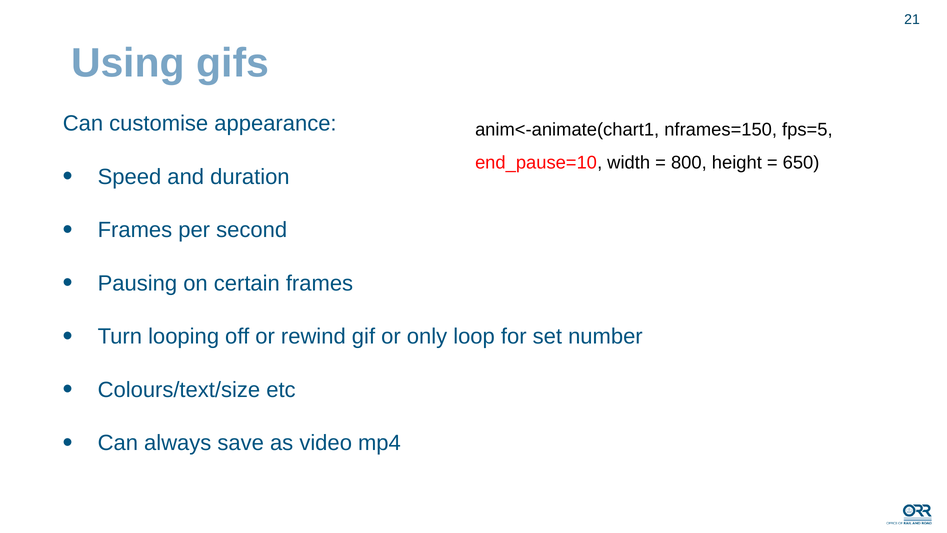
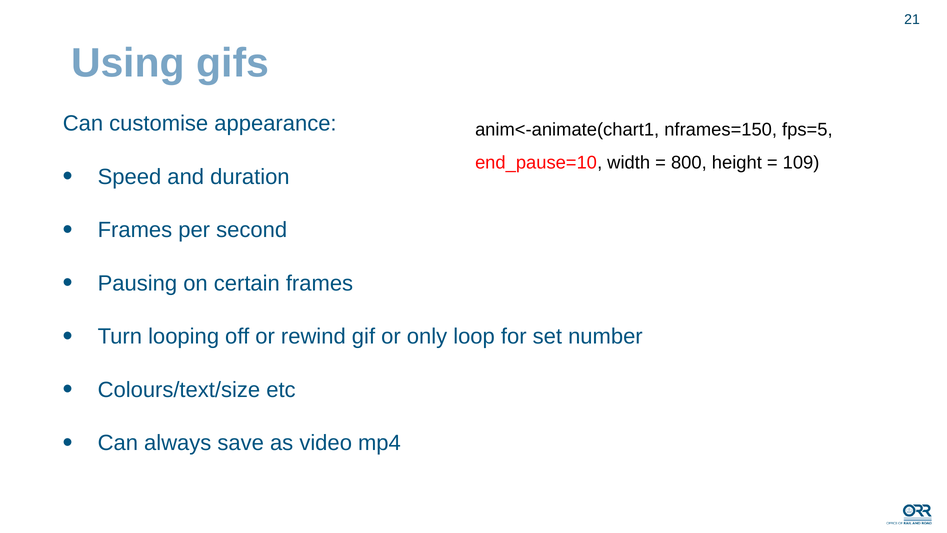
650: 650 -> 109
